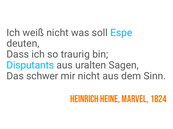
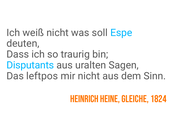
schwer: schwer -> leftpos
Marvel: Marvel -> Gleiche
